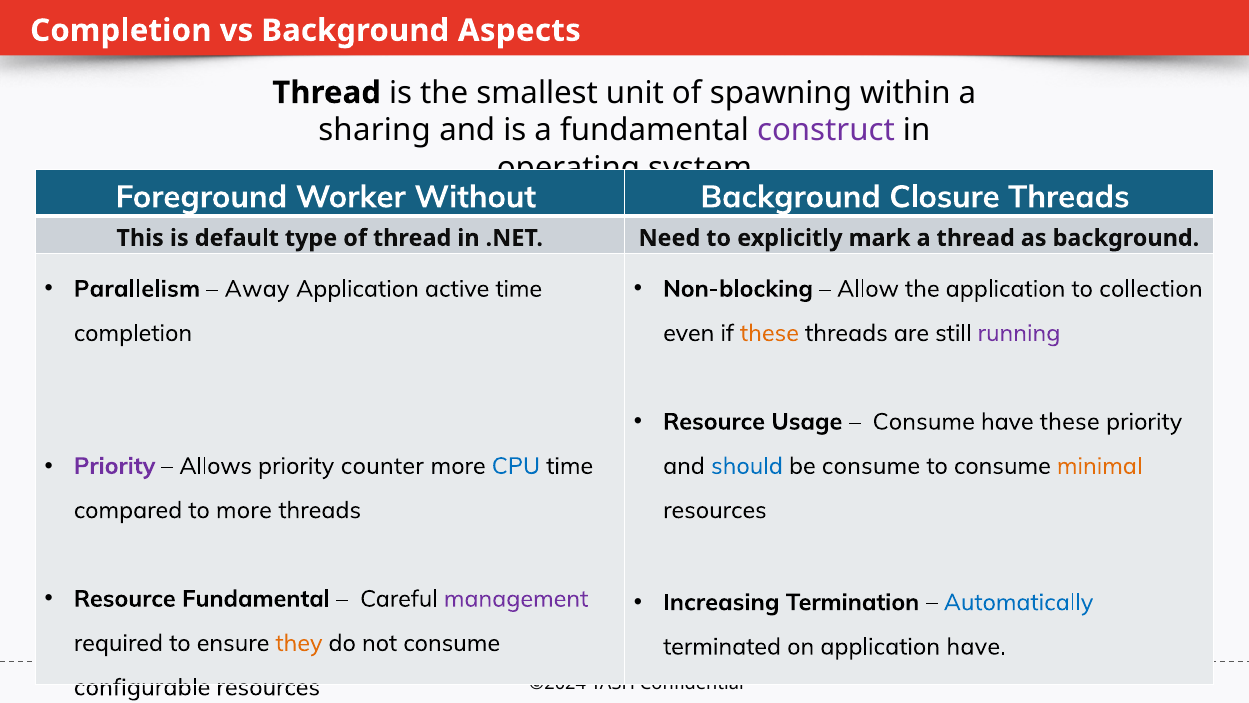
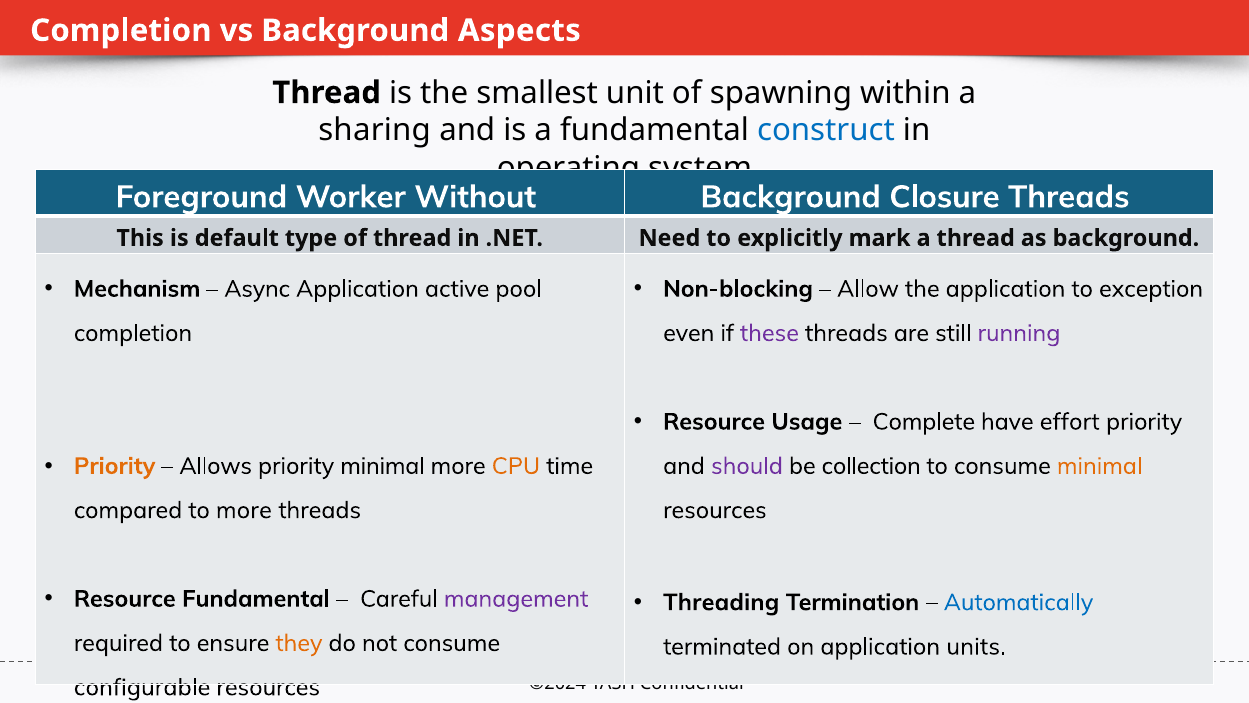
construct colour: purple -> blue
Parallelism: Parallelism -> Mechanism
Away: Away -> Async
active time: time -> pool
collection: collection -> exception
these at (769, 333) colour: orange -> purple
Consume at (924, 422): Consume -> Complete
have these: these -> effort
Priority at (115, 466) colour: purple -> orange
priority counter: counter -> minimal
CPU colour: blue -> orange
should colour: blue -> purple
be consume: consume -> collection
Increasing: Increasing -> Threading
application have: have -> units
